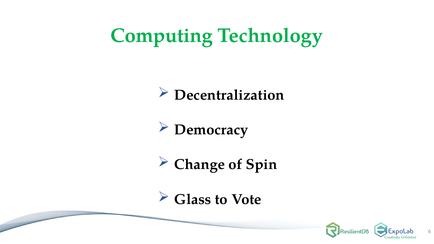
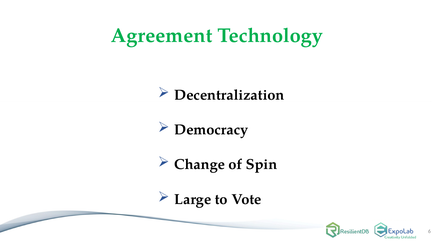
Computing: Computing -> Agreement
Glass: Glass -> Large
